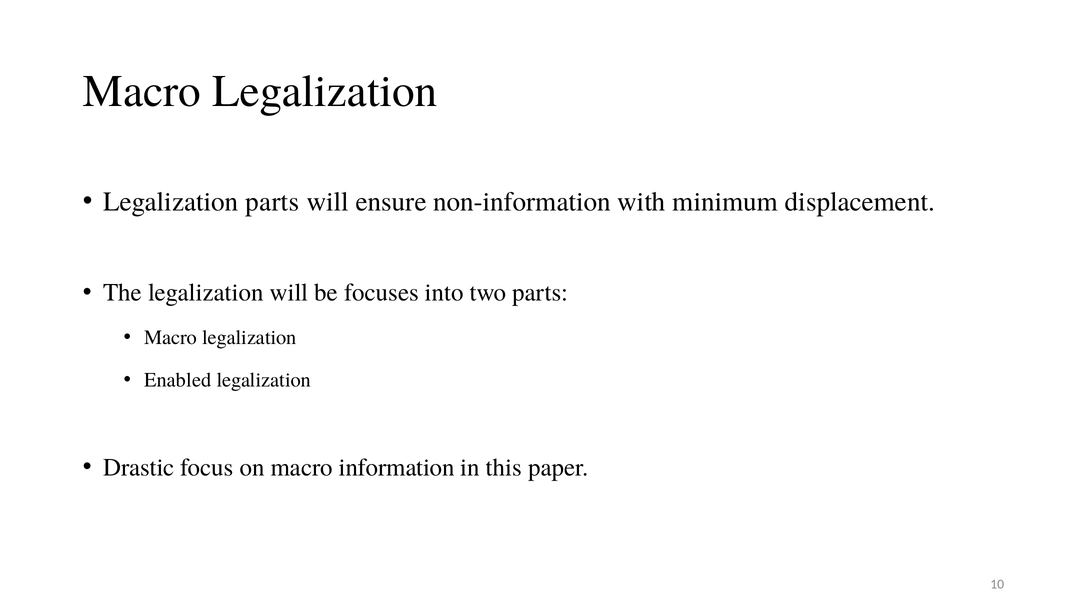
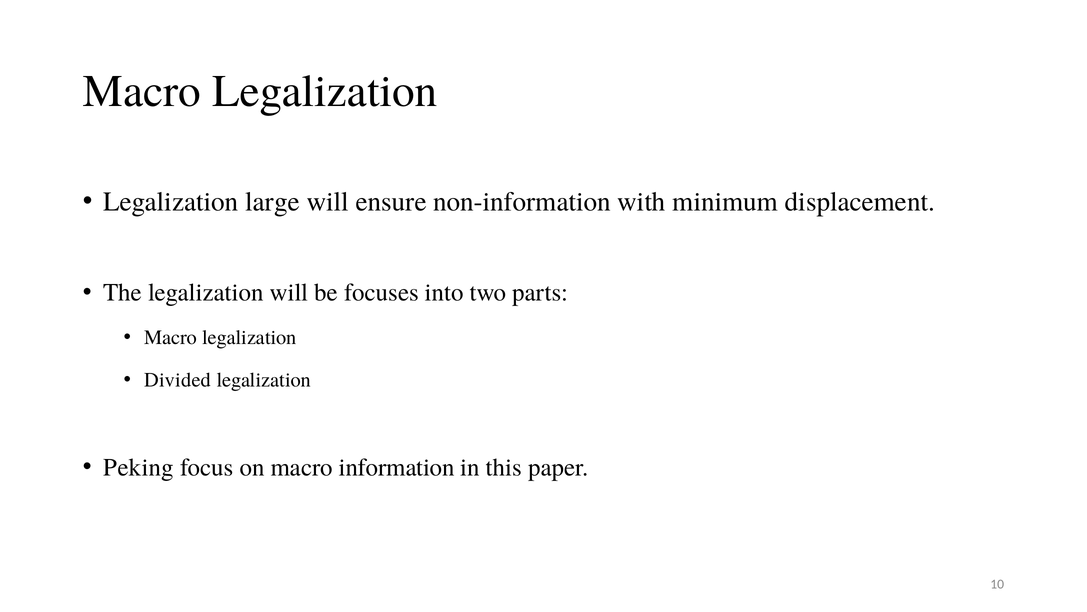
Legalization parts: parts -> large
Enabled: Enabled -> Divided
Drastic: Drastic -> Peking
